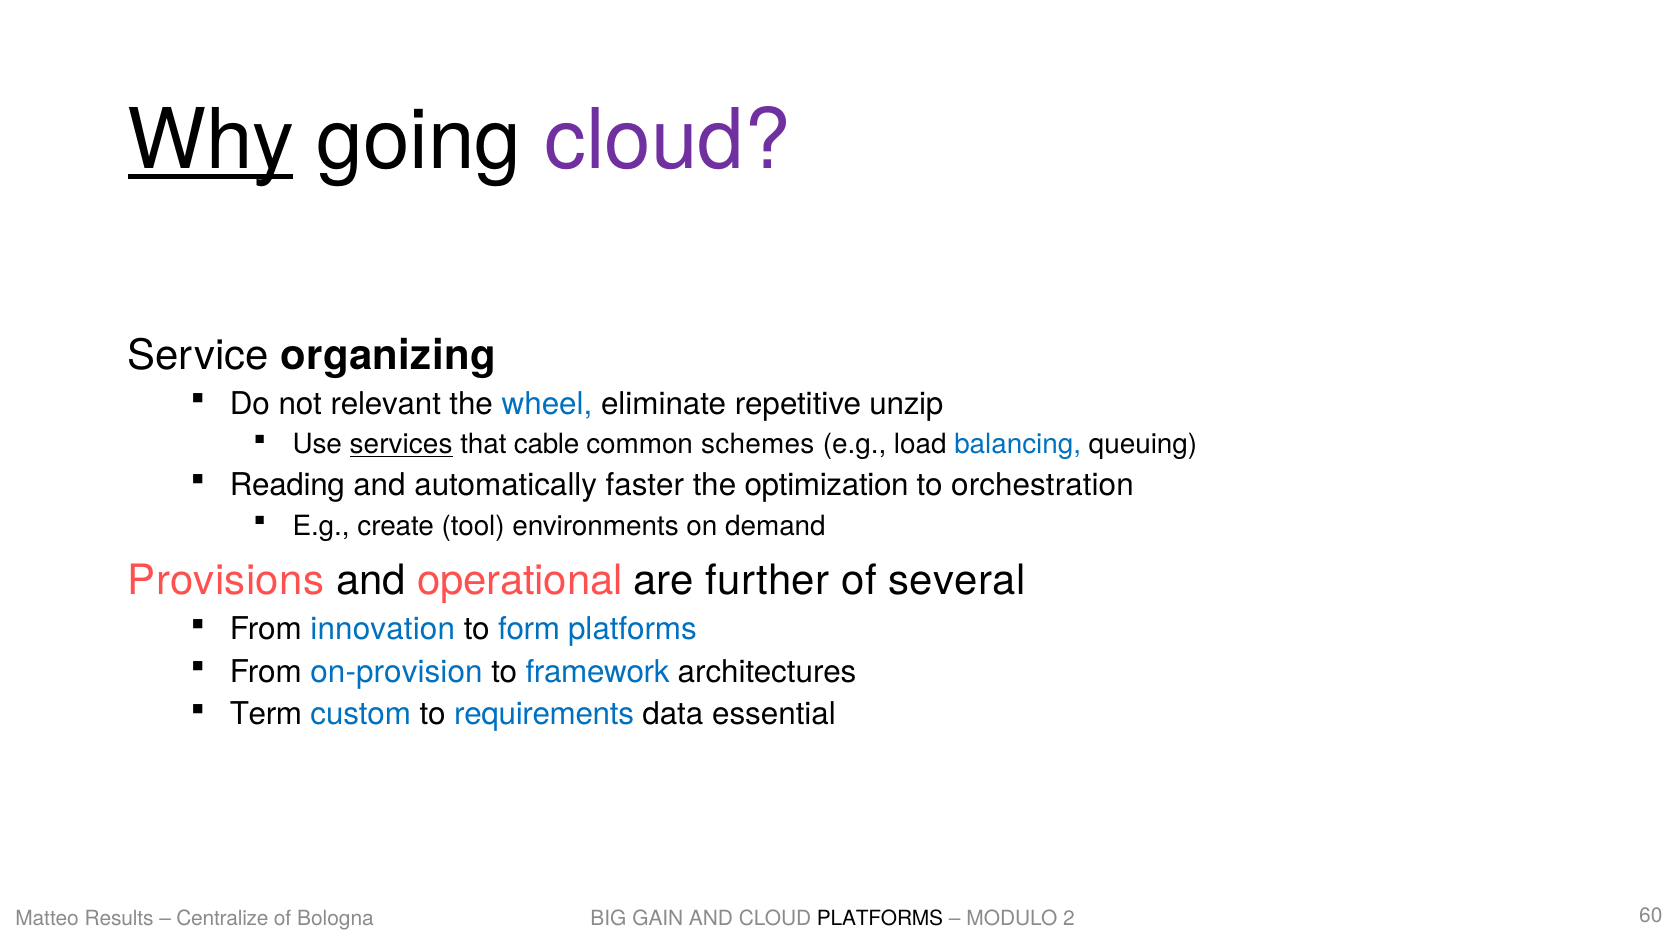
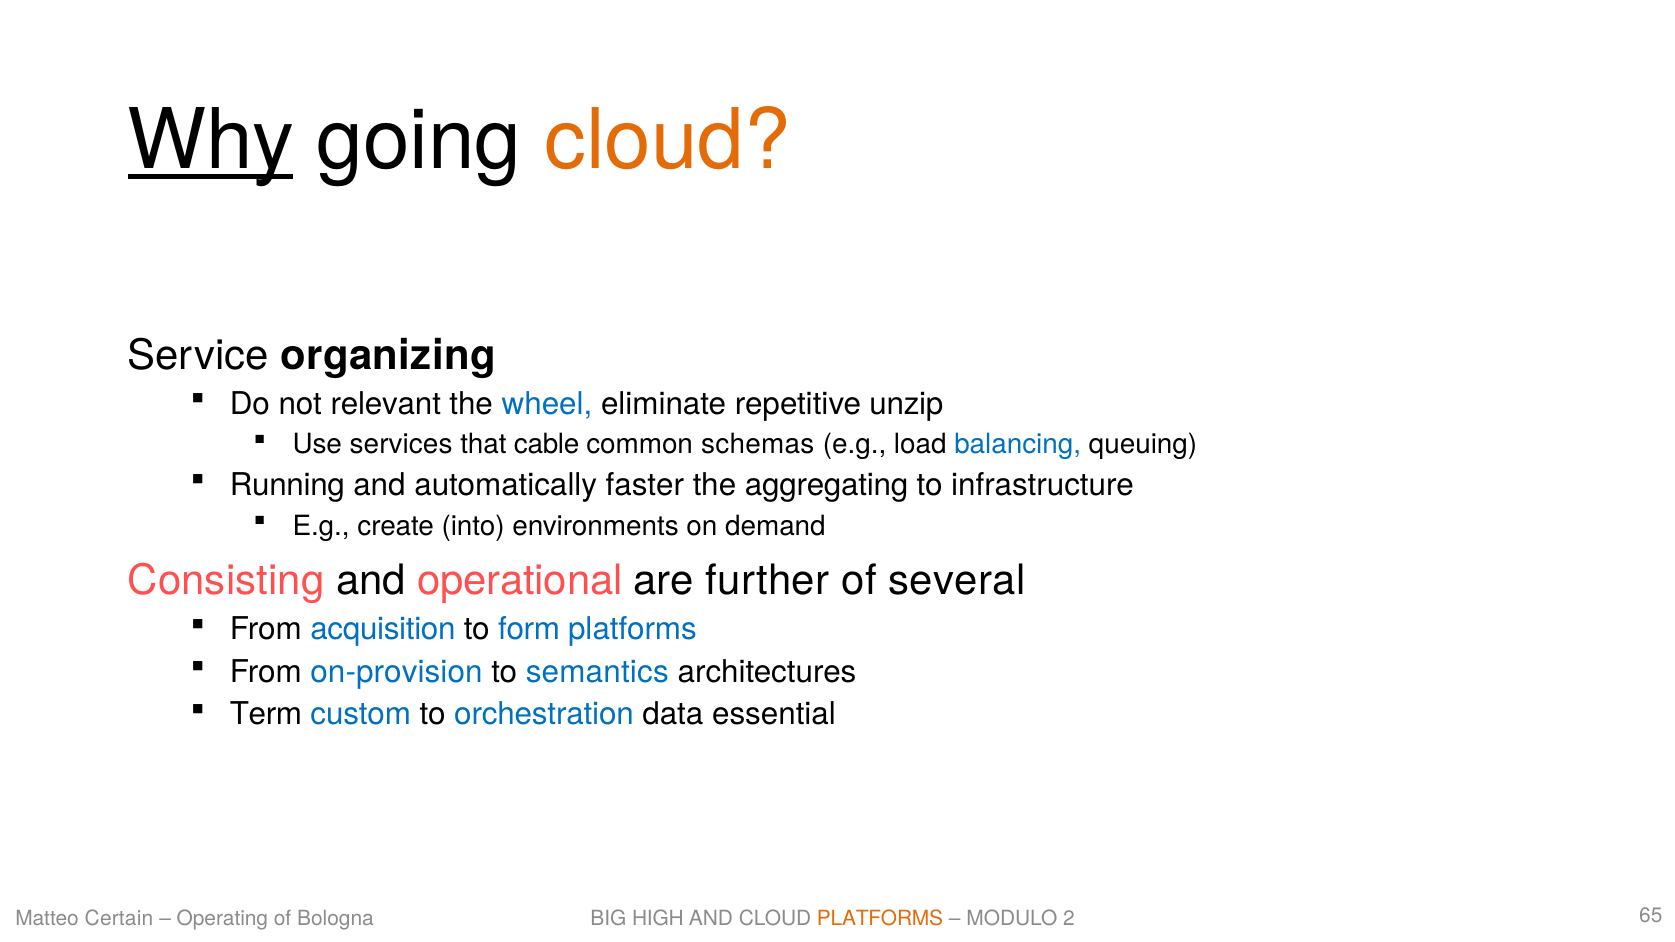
cloud at (668, 141) colour: purple -> orange
services underline: present -> none
schemes: schemes -> schemas
Reading: Reading -> Running
optimization: optimization -> aggregating
orchestration: orchestration -> infrastructure
tool: tool -> into
Provisions: Provisions -> Consisting
innovation: innovation -> acquisition
framework: framework -> semantics
requirements: requirements -> orchestration
Results: Results -> Certain
Centralize: Centralize -> Operating
GAIN: GAIN -> HIGH
PLATFORMS at (880, 919) colour: black -> orange
60: 60 -> 65
